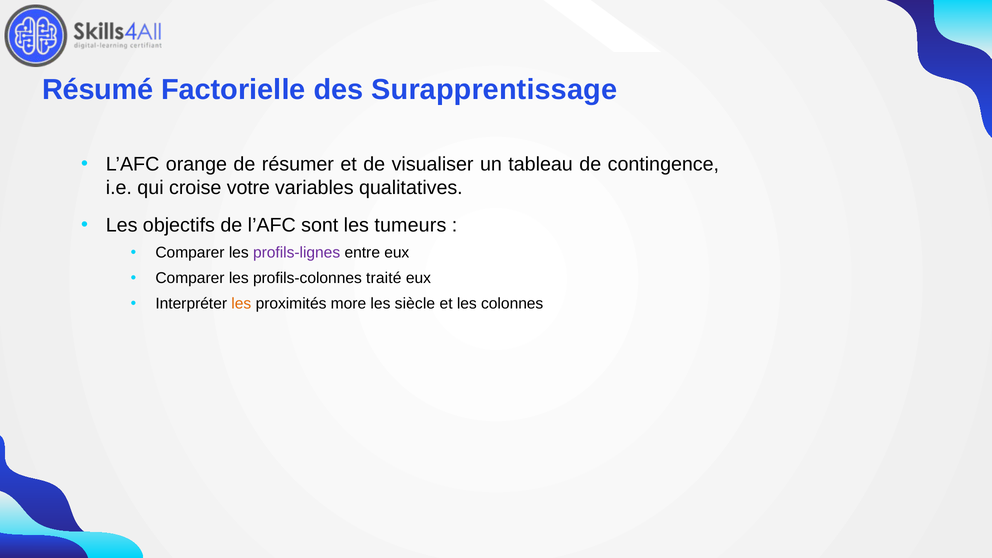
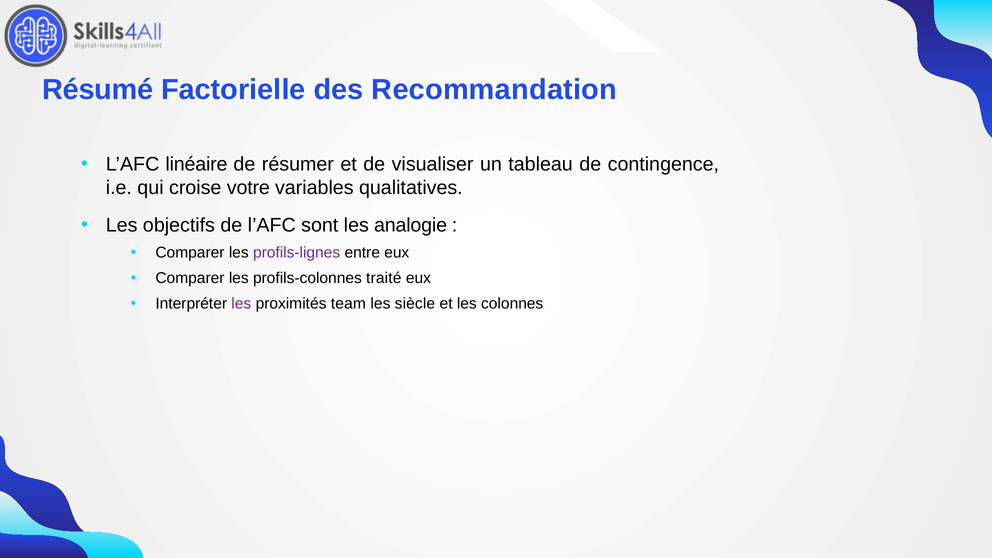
Surapprentissage: Surapprentissage -> Recommandation
orange: orange -> linéaire
tumeurs: tumeurs -> analogie
les at (241, 304) colour: orange -> purple
more: more -> team
